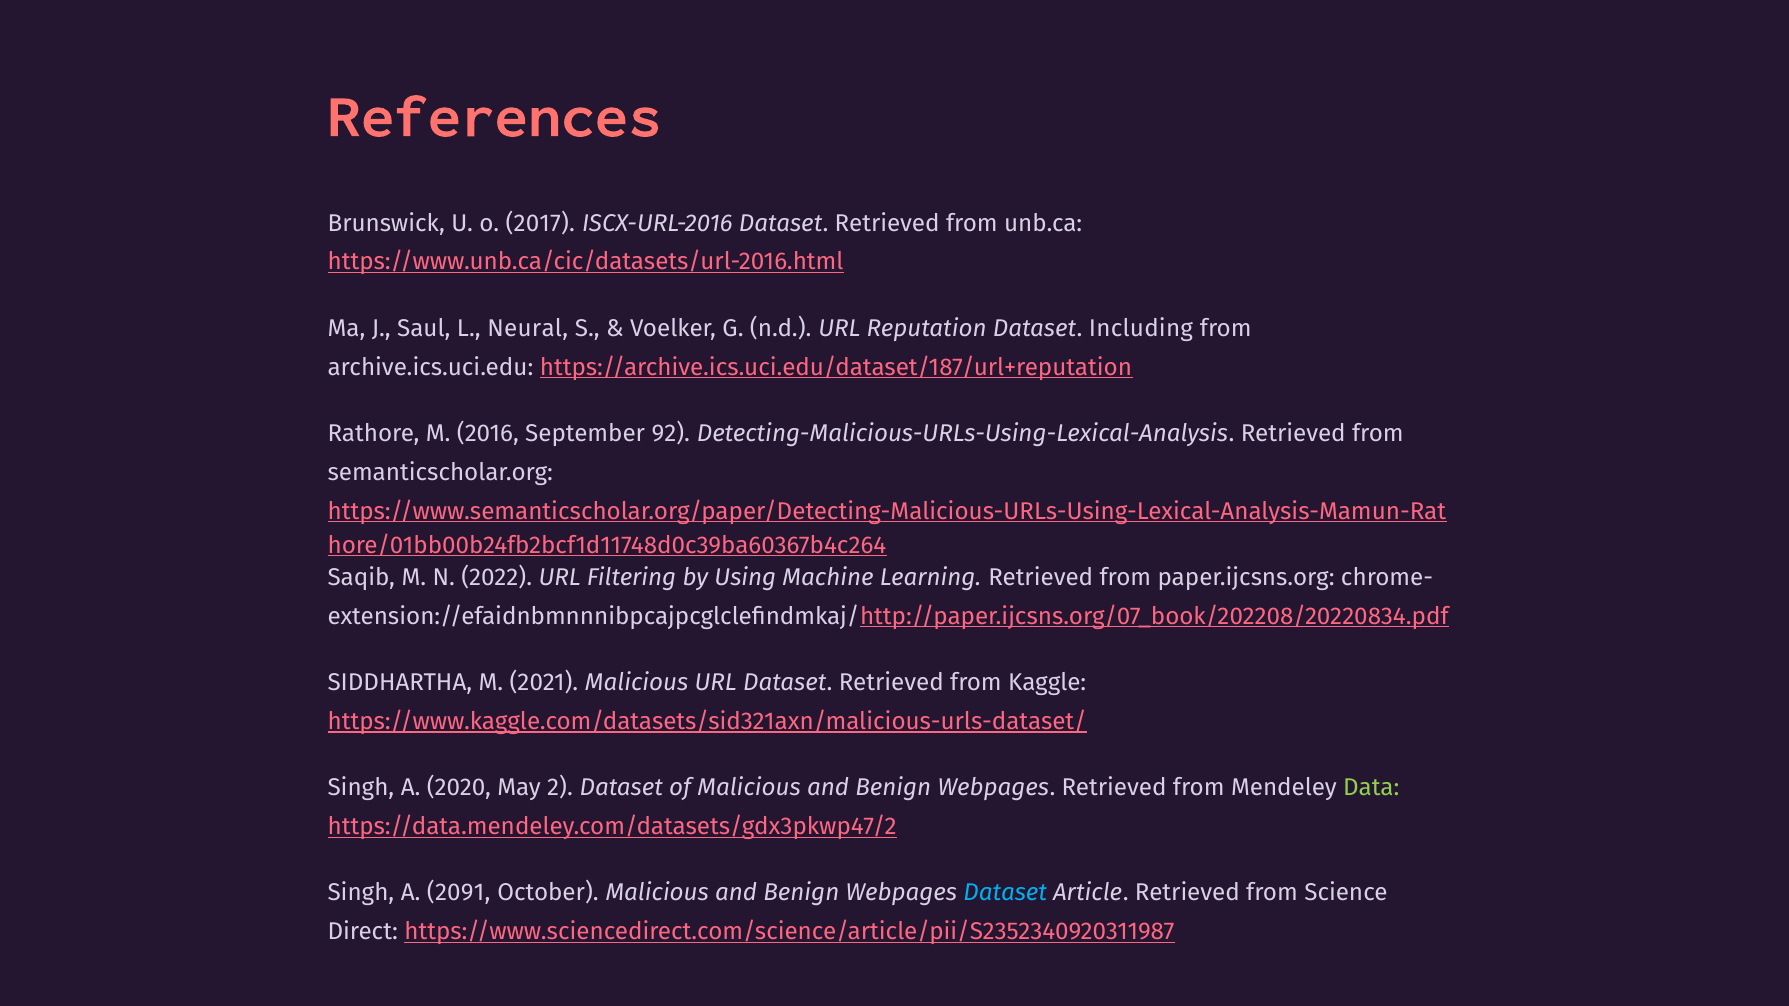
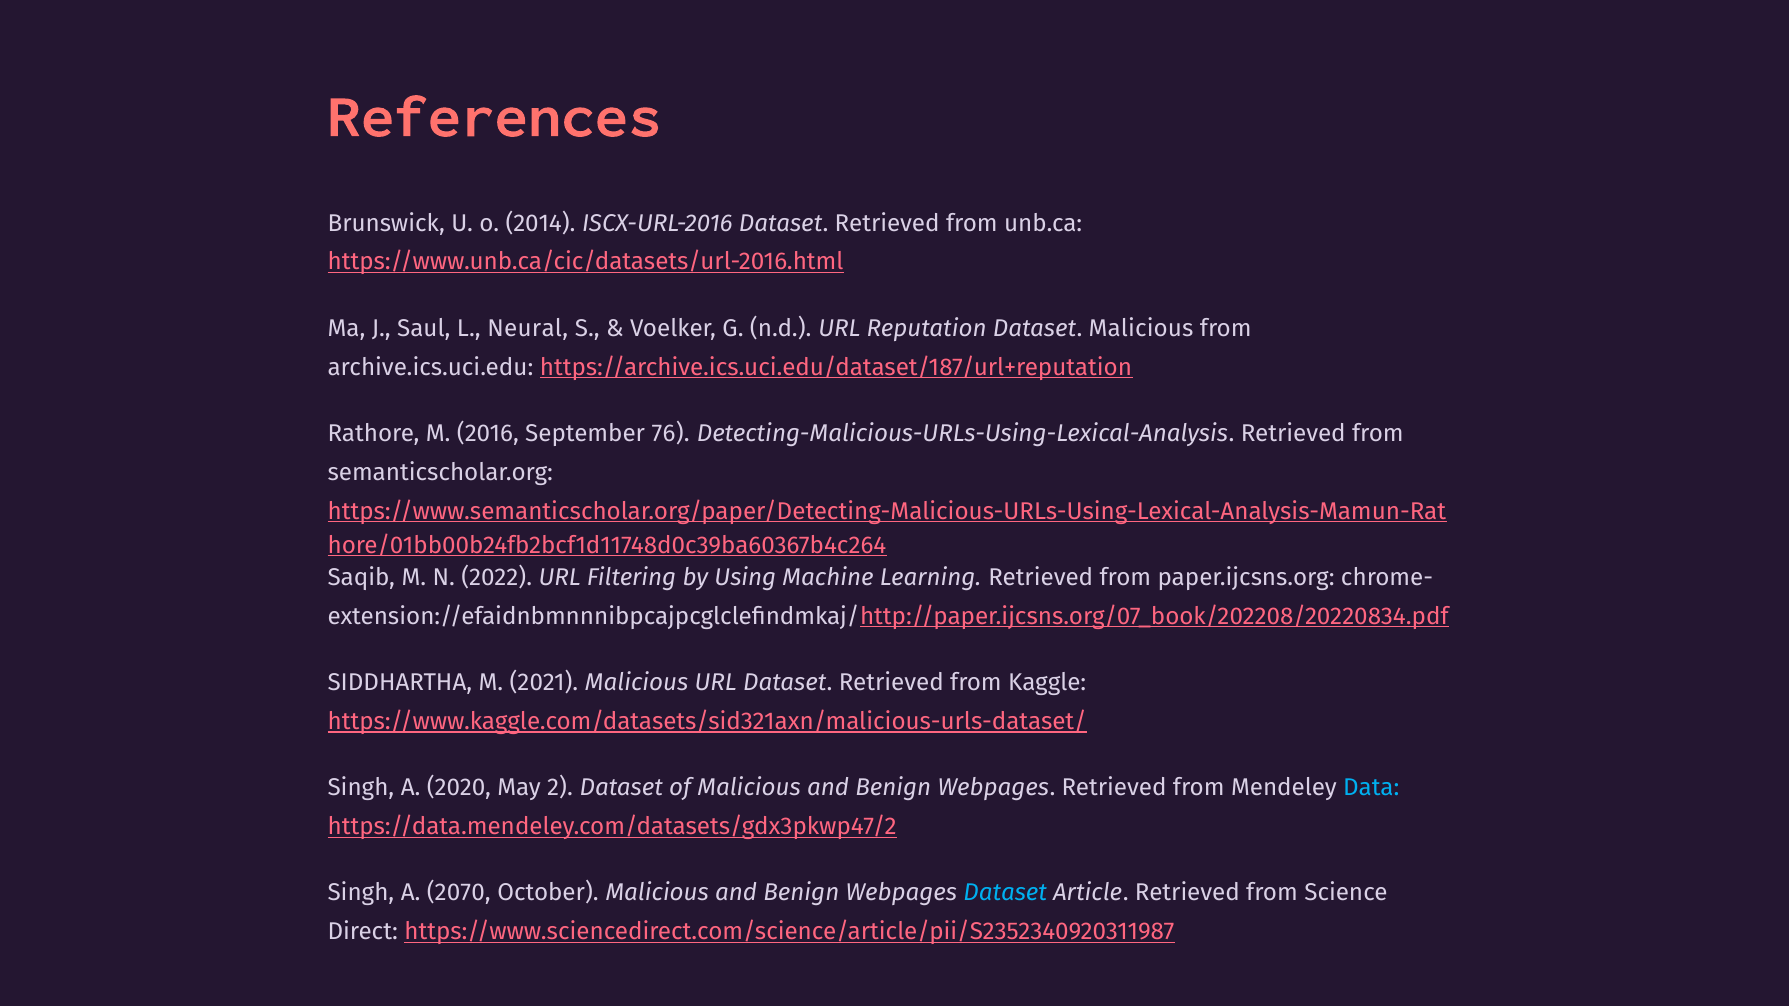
2017: 2017 -> 2014
Dataset Including: Including -> Malicious
92: 92 -> 76
Data colour: light green -> light blue
2091: 2091 -> 2070
